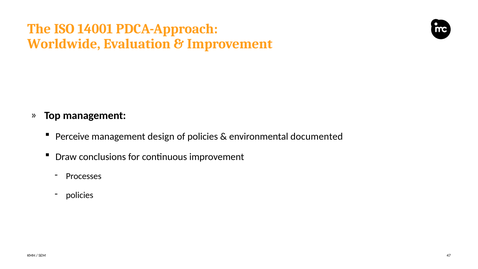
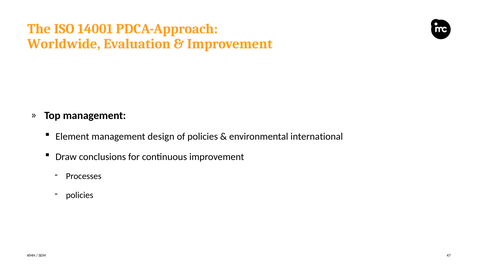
Perceive: Perceive -> Element
documented: documented -> international
